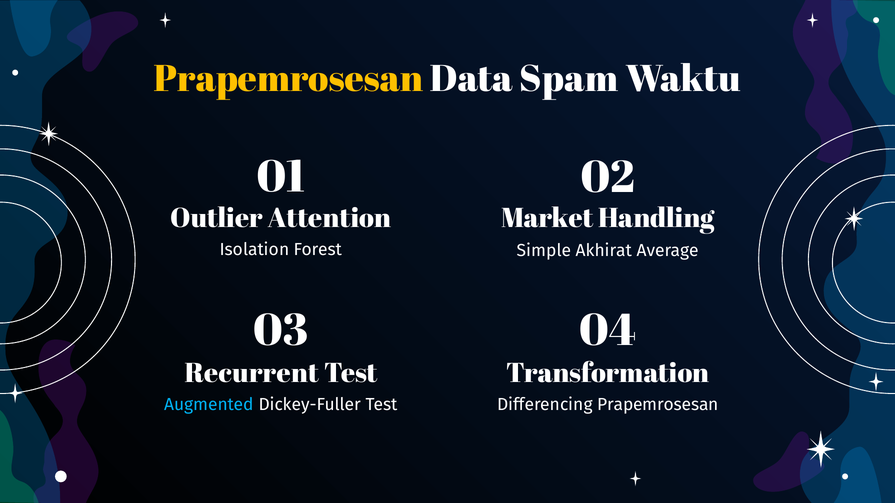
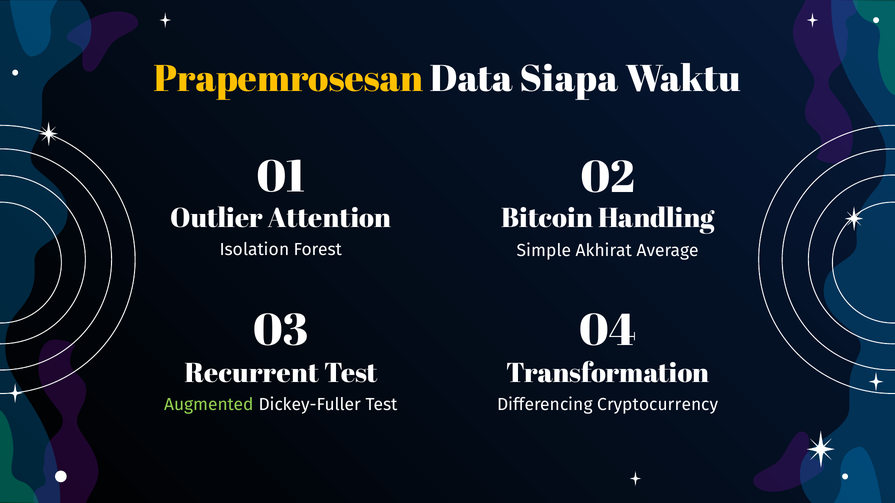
Spam: Spam -> Siapa
Market: Market -> Bitcoin
Augmented colour: light blue -> light green
Differencing Prapemrosesan: Prapemrosesan -> Cryptocurrency
